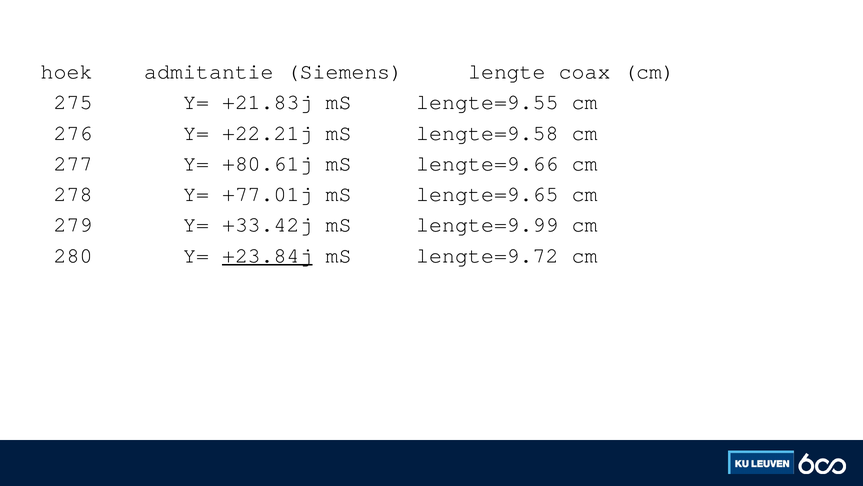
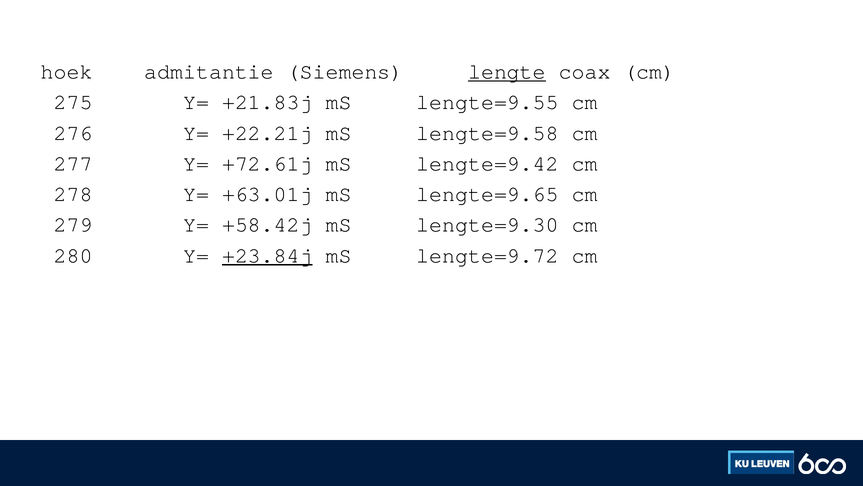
lengte underline: none -> present
+80.61j: +80.61j -> +72.61j
lengte=9.66: lengte=9.66 -> lengte=9.42
+77.01j: +77.01j -> +63.01j
+33.42j: +33.42j -> +58.42j
lengte=9.99: lengte=9.99 -> lengte=9.30
